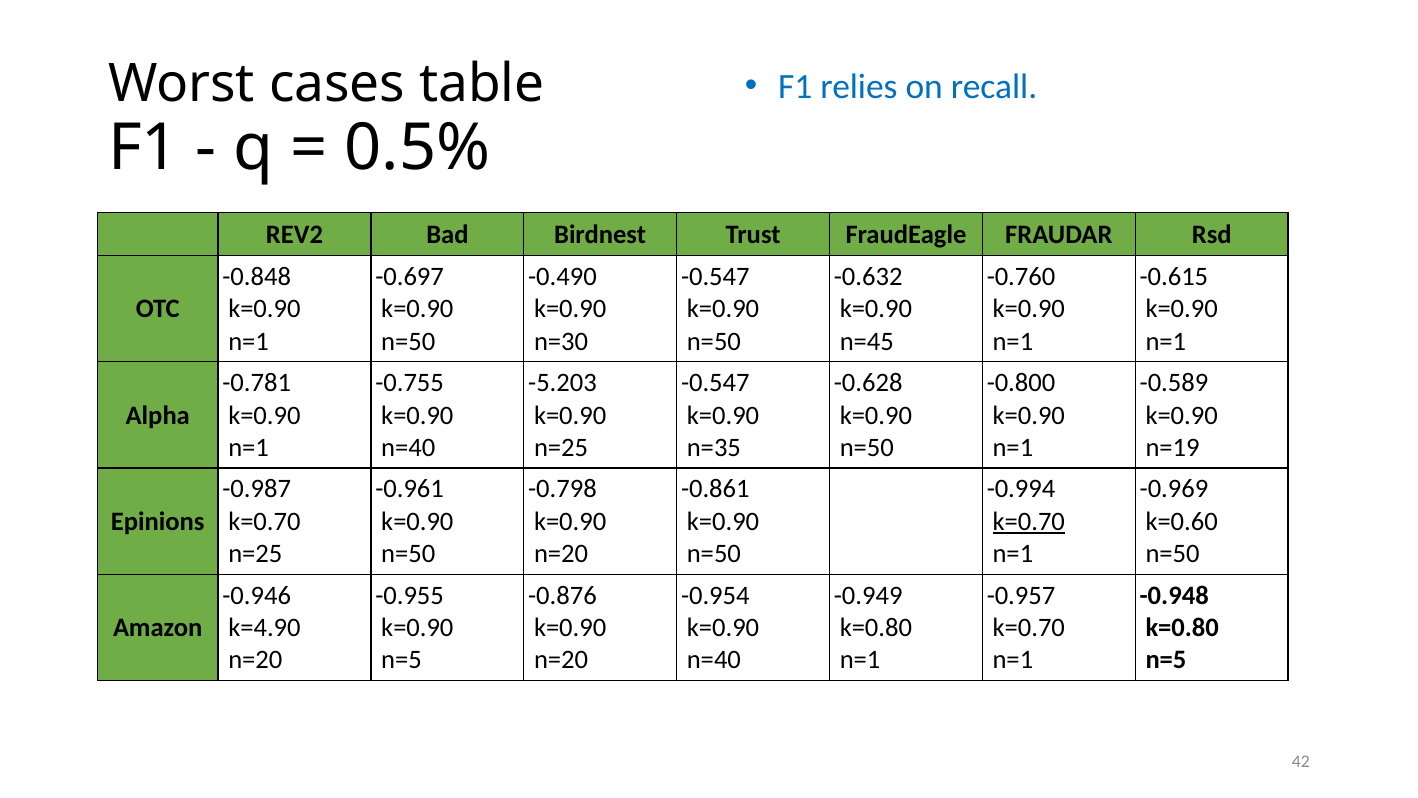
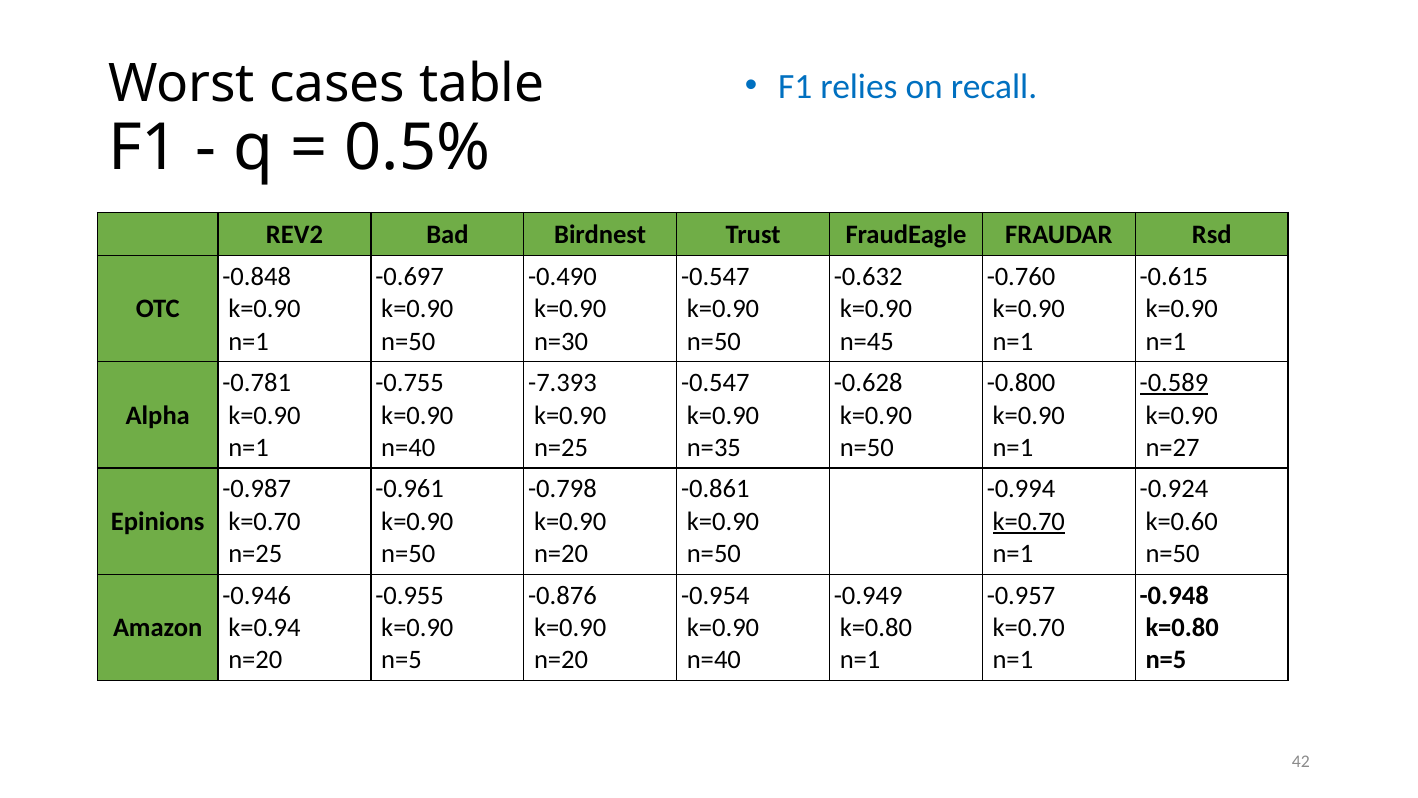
-5.203: -5.203 -> -7.393
-0.589 underline: none -> present
n=19: n=19 -> n=27
-0.969: -0.969 -> -0.924
k=4.90: k=4.90 -> k=0.94
